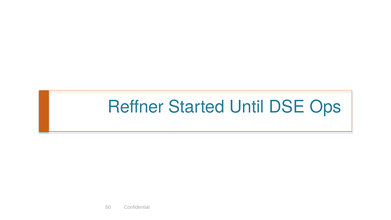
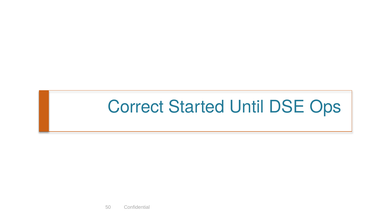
Reffner: Reffner -> Correct
